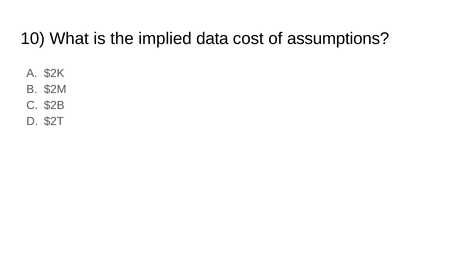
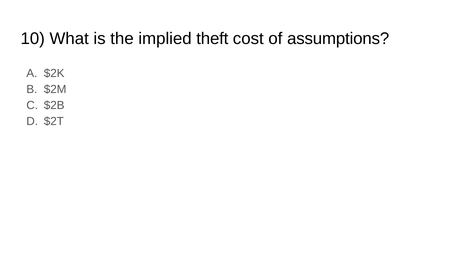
data: data -> theft
